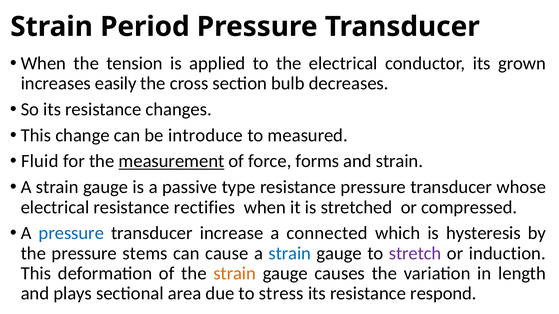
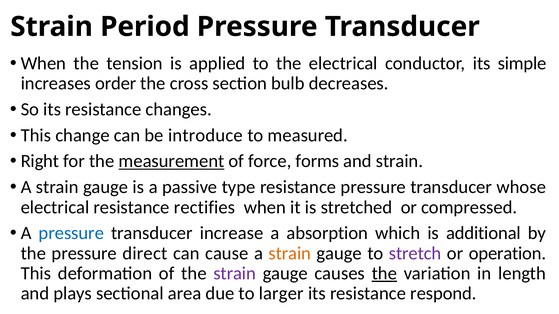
grown: grown -> simple
easily: easily -> order
Fluid: Fluid -> Right
connected: connected -> absorption
hysteresis: hysteresis -> additional
stems: stems -> direct
strain at (290, 254) colour: blue -> orange
induction: induction -> operation
strain at (235, 274) colour: orange -> purple
the at (384, 274) underline: none -> present
stress: stress -> larger
